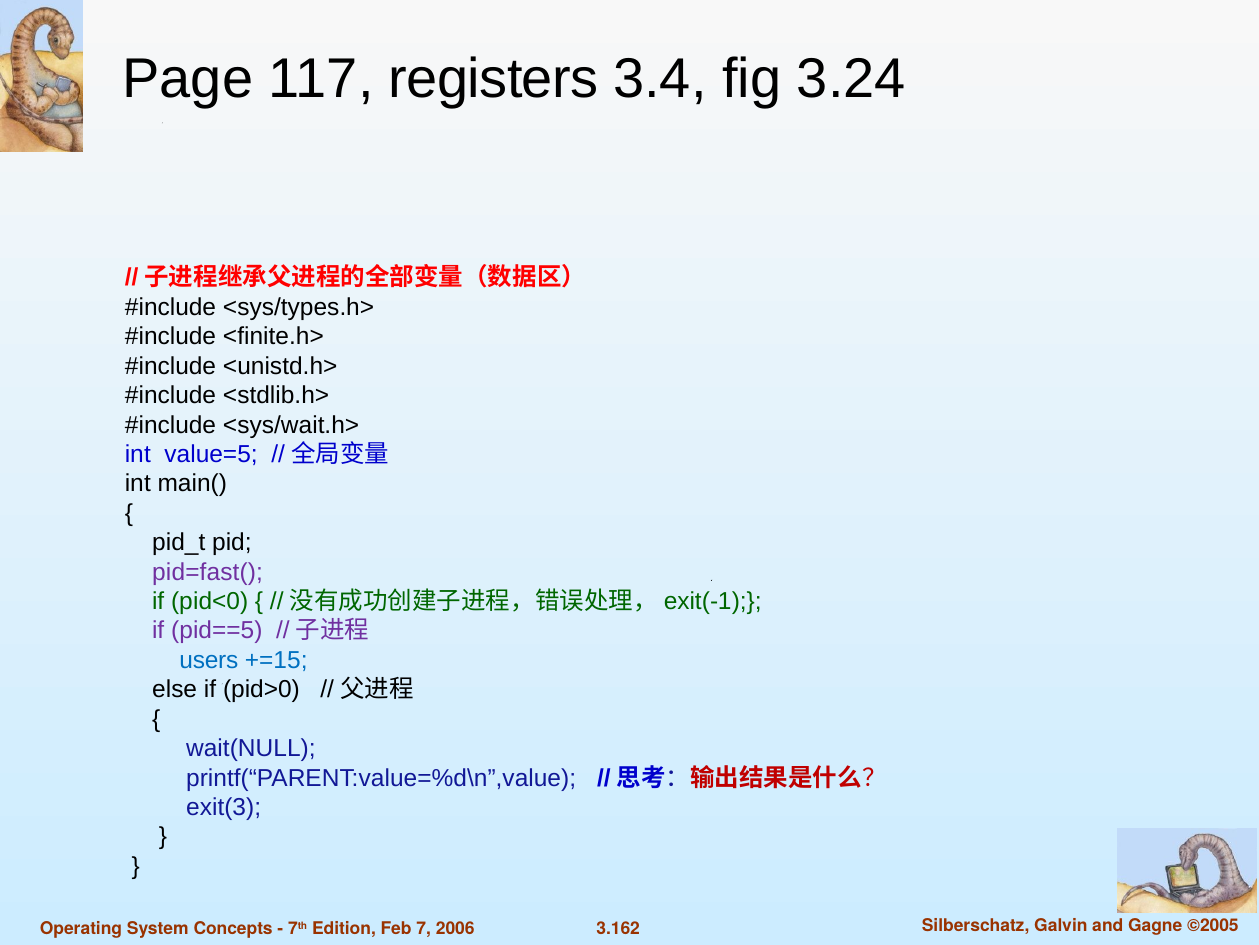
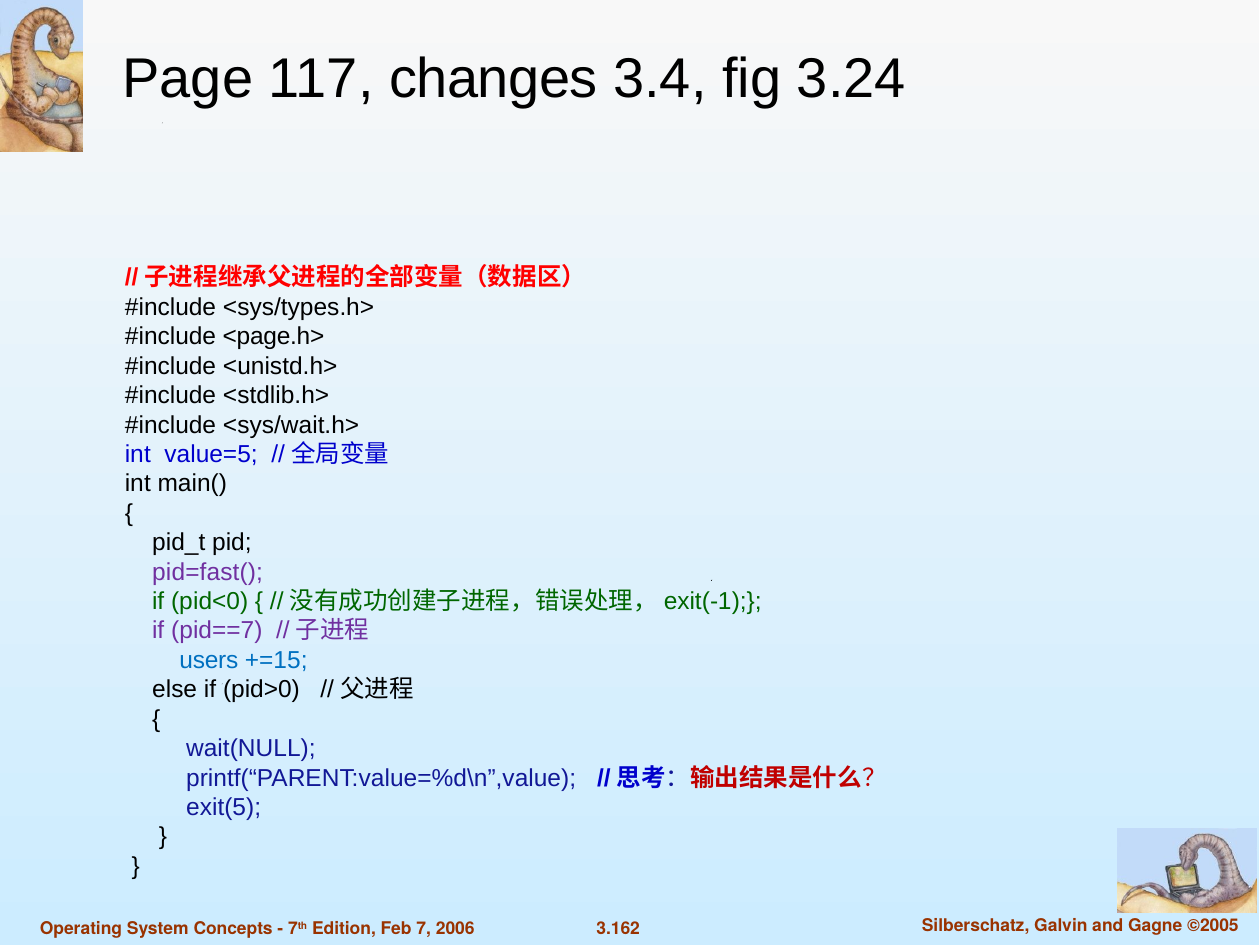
registers: registers -> changes
<finite.h>: <finite.h> -> <page.h>
pid==5: pid==5 -> pid==7
exit(3: exit(3 -> exit(5
